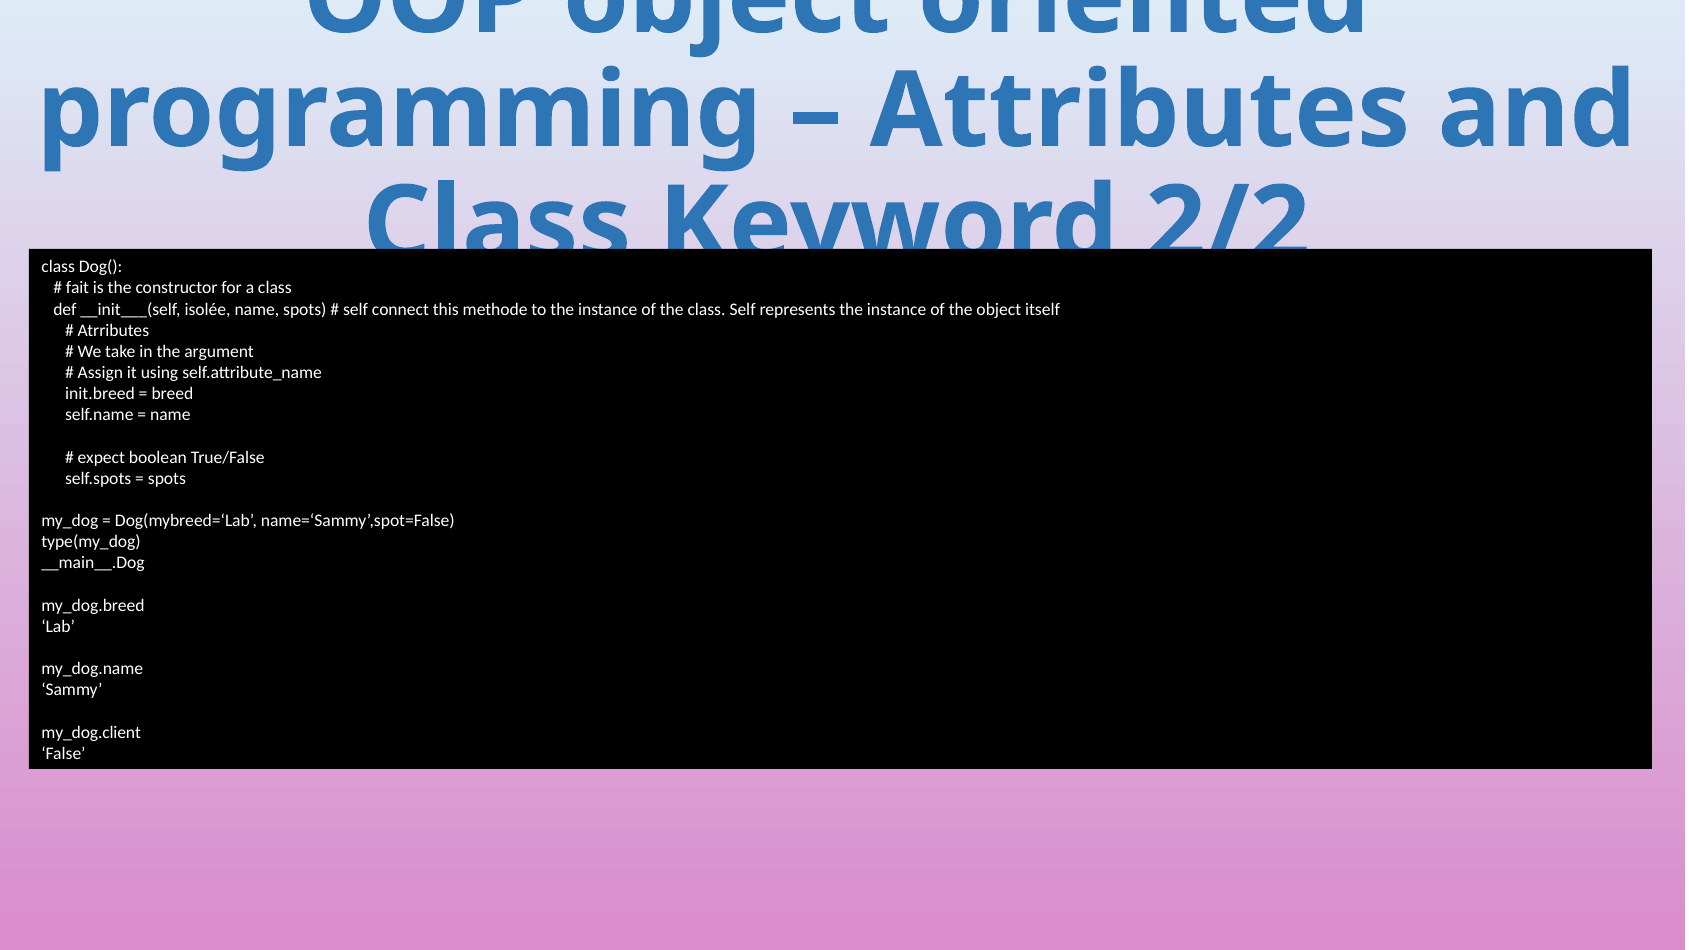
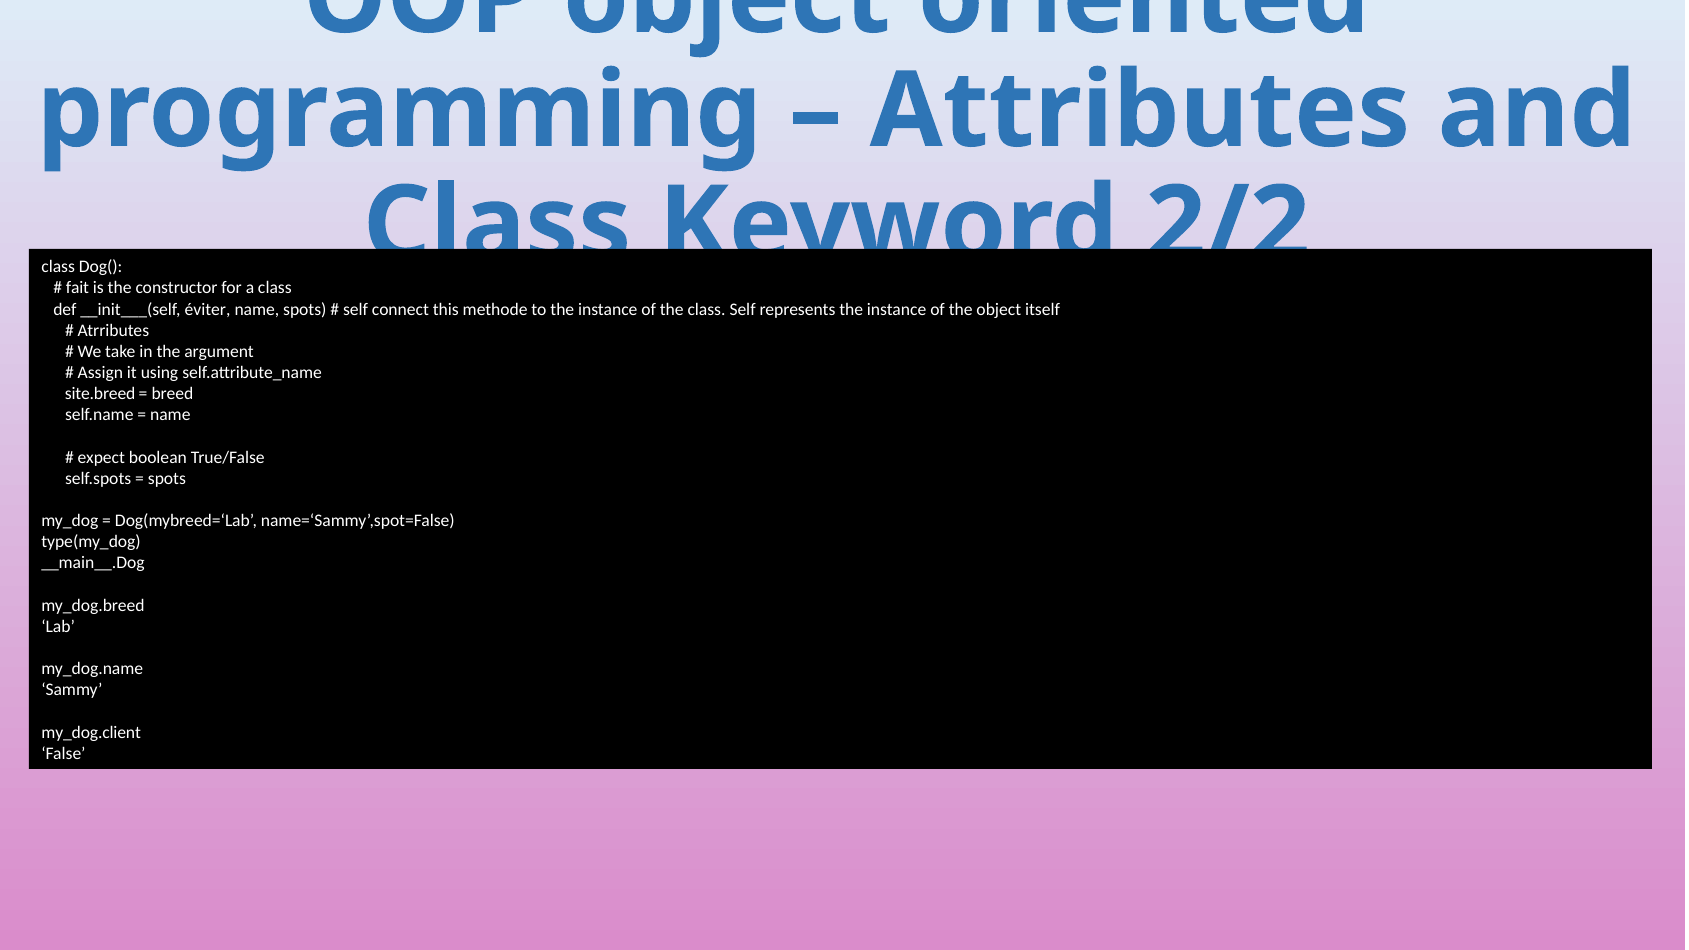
isolée: isolée -> éviter
init.breed: init.breed -> site.breed
